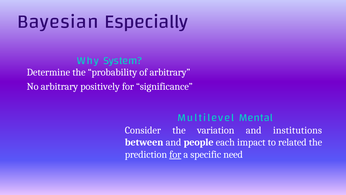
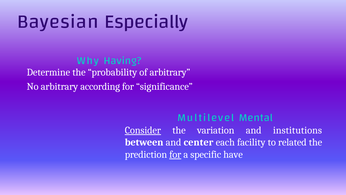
System: System -> Having
positively: positively -> according
Consider underline: none -> present
people: people -> center
impact: impact -> facility
need: need -> have
